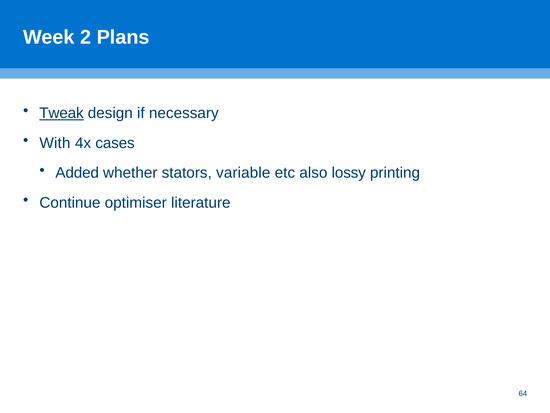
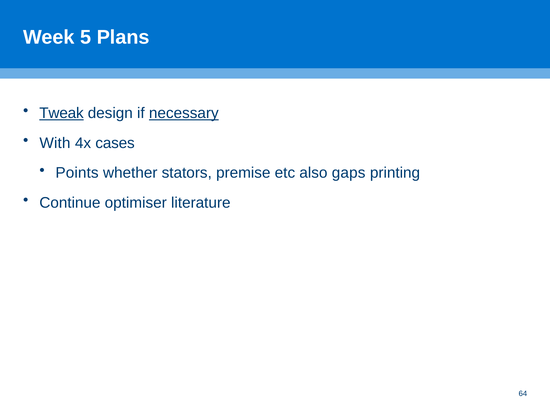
2: 2 -> 5
necessary underline: none -> present
Added: Added -> Points
variable: variable -> premise
lossy: lossy -> gaps
